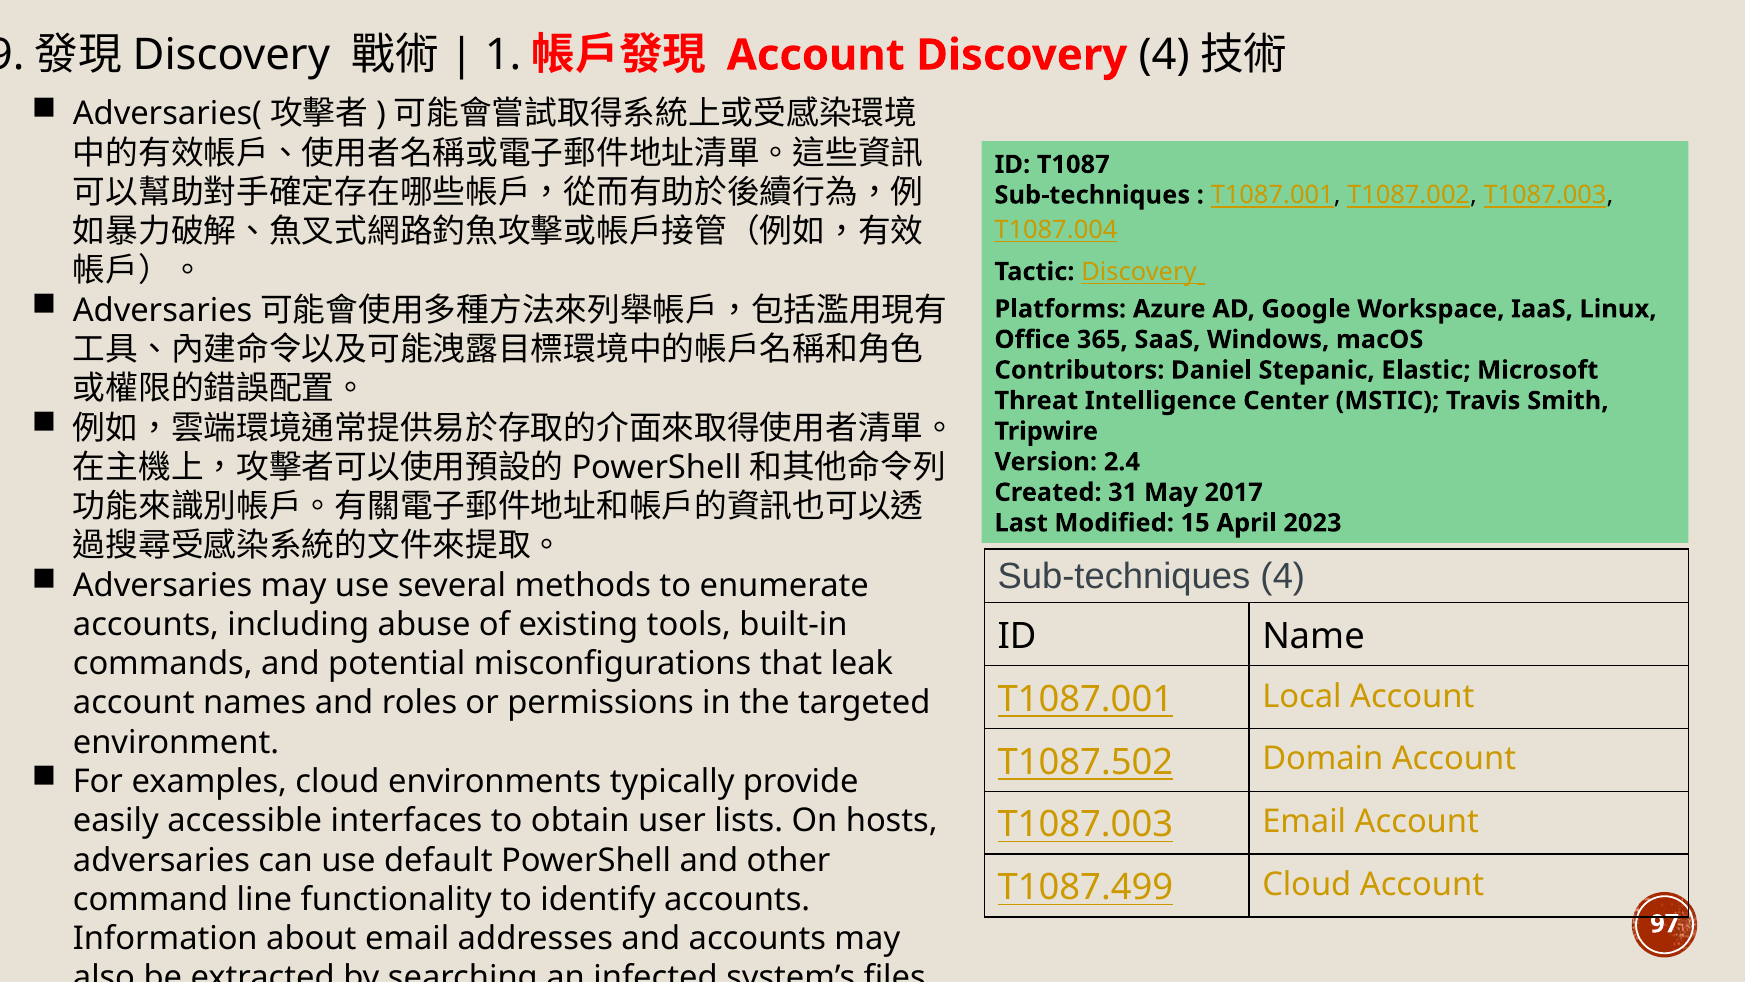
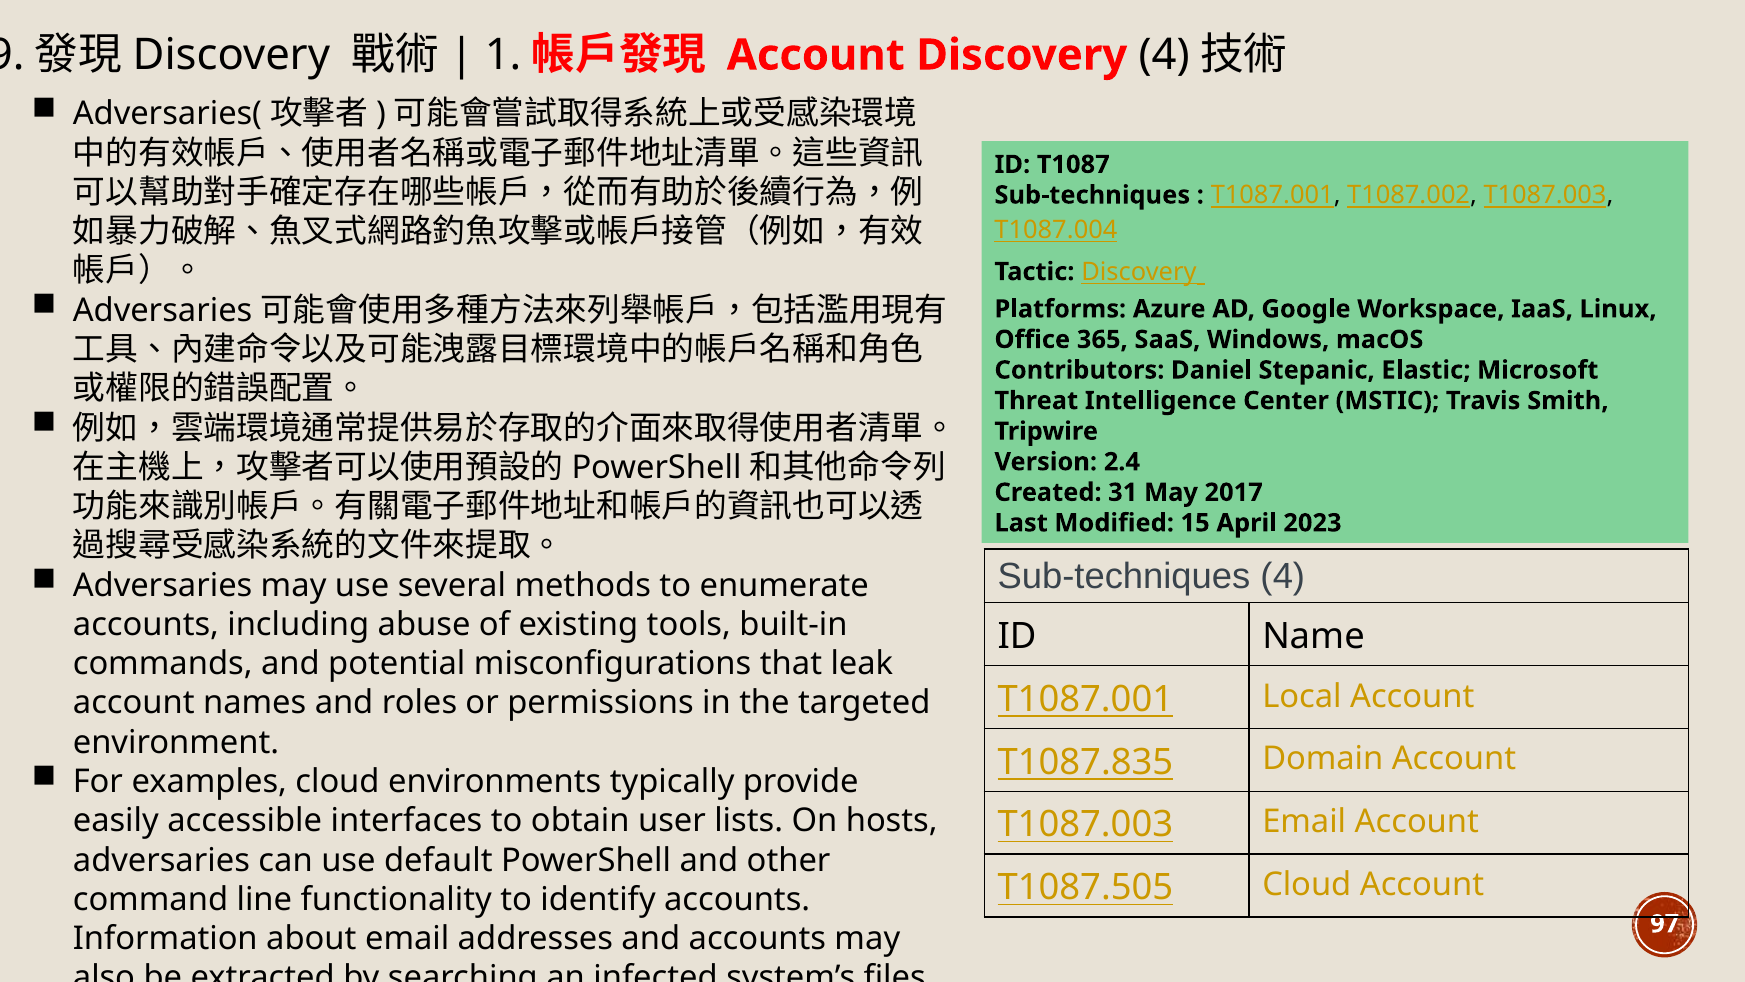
T1087.502: T1087.502 -> T1087.835
T1087.499: T1087.499 -> T1087.505
